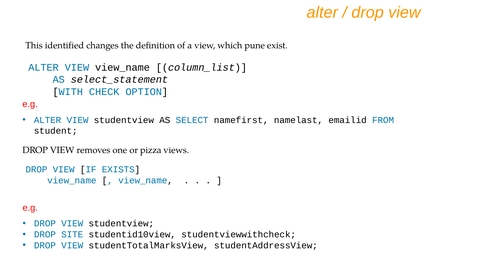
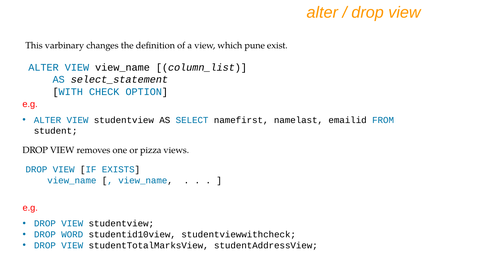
identified: identified -> varbinary
SITE: SITE -> WORD
